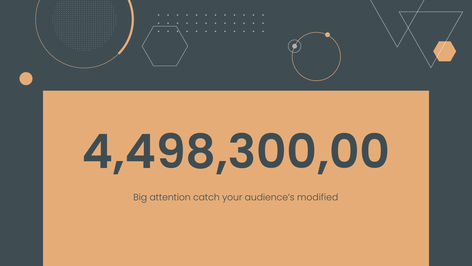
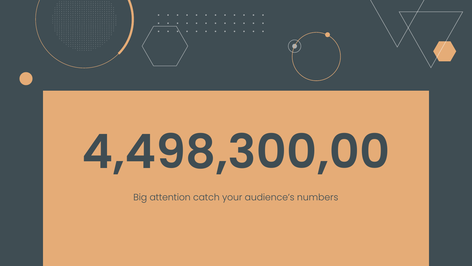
modified: modified -> numbers
